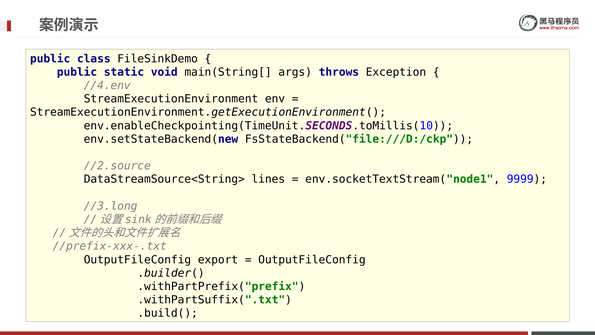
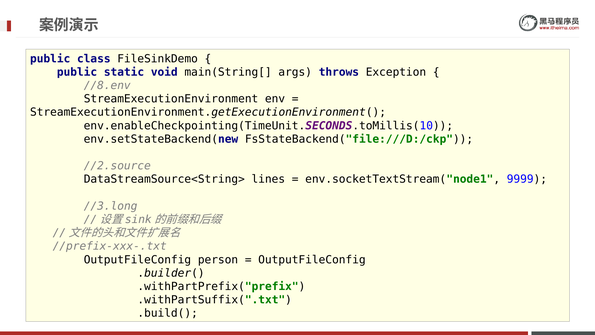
//4.env: //4.env -> //8.env
export: export -> person
